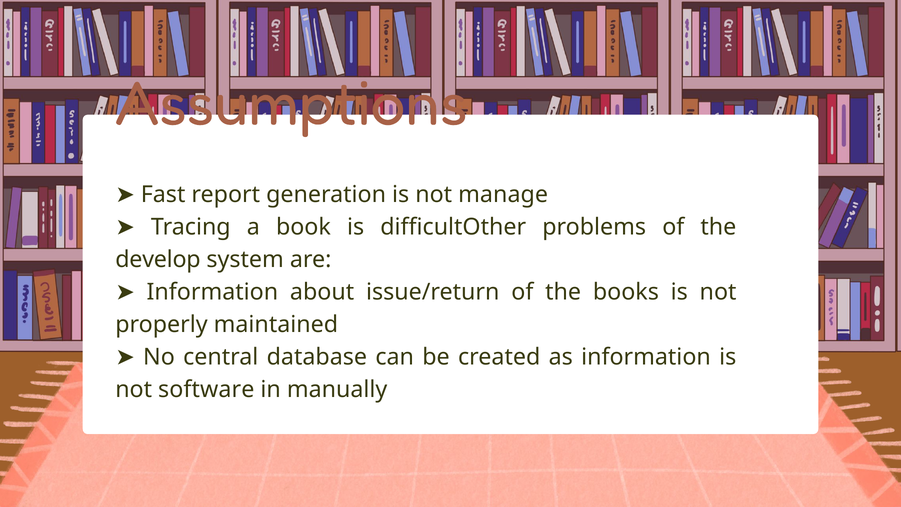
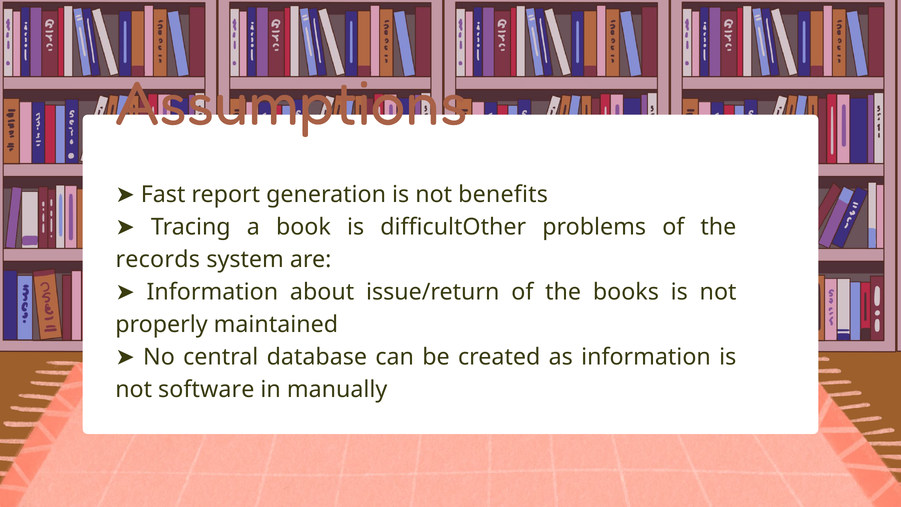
manage: manage -> benefits
develop: develop -> records
